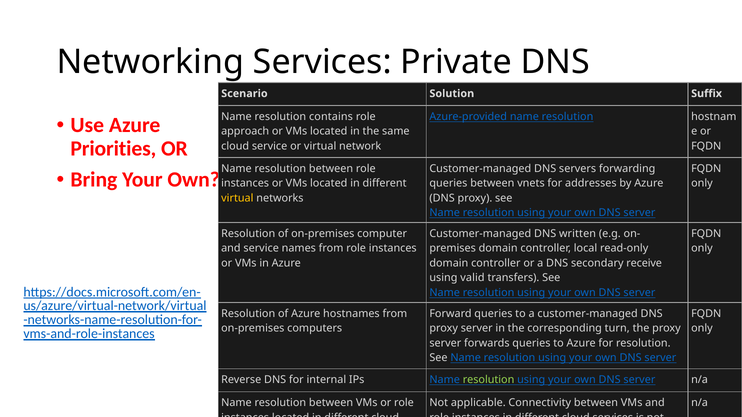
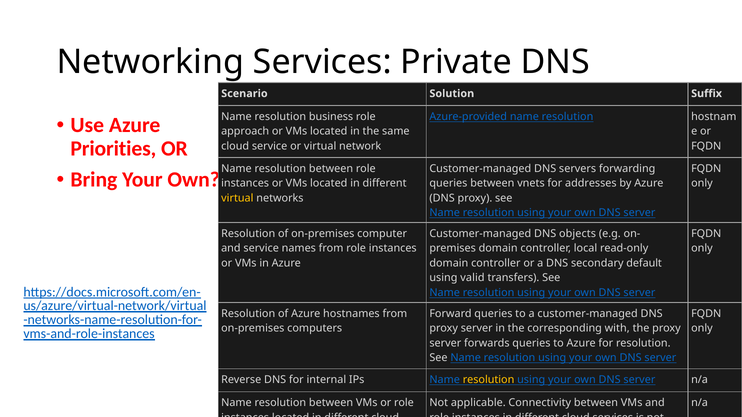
contains: contains -> business
written: written -> objects
receive: receive -> default
turn: turn -> with
resolution at (489, 380) colour: light green -> yellow
